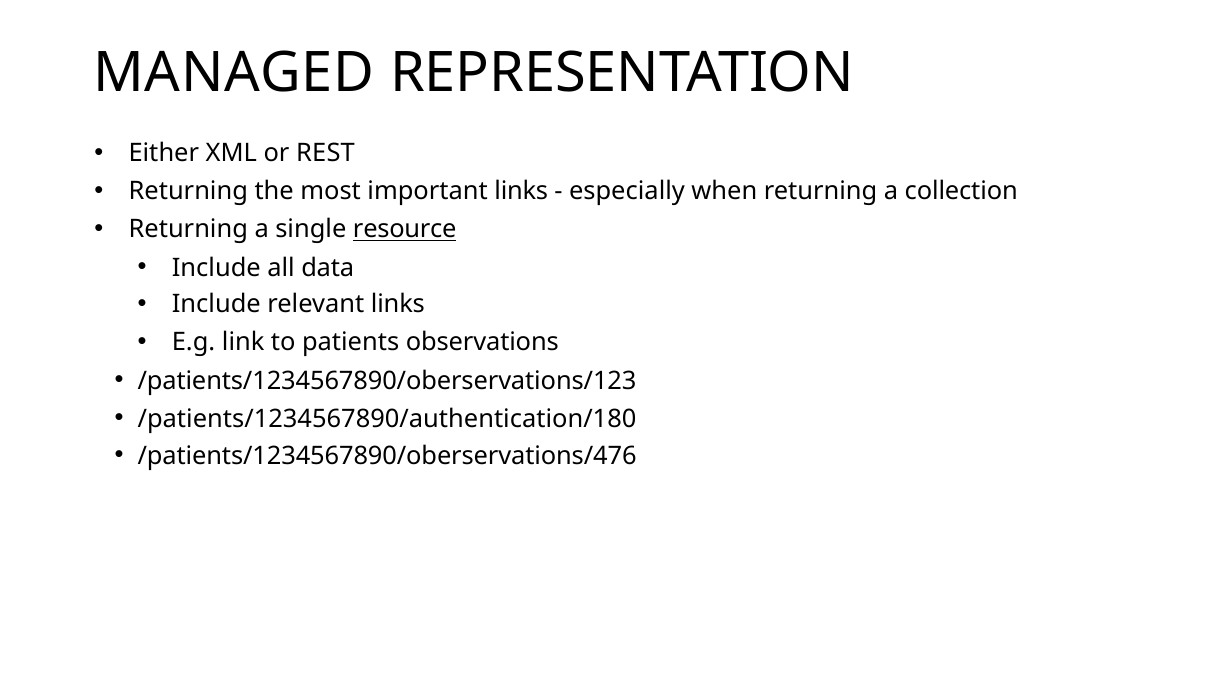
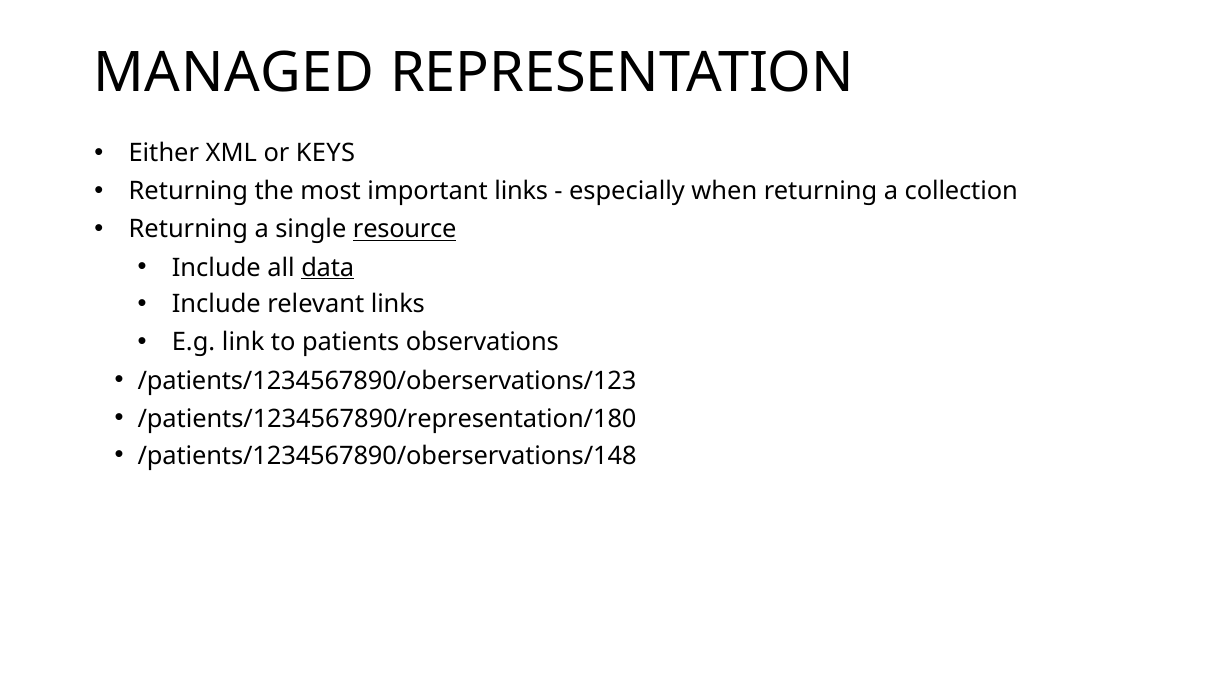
REST: REST -> KEYS
data underline: none -> present
/patients/1234567890/authentication/180: /patients/1234567890/authentication/180 -> /patients/1234567890/representation/180
/patients/1234567890/oberservations/476: /patients/1234567890/oberservations/476 -> /patients/1234567890/oberservations/148
